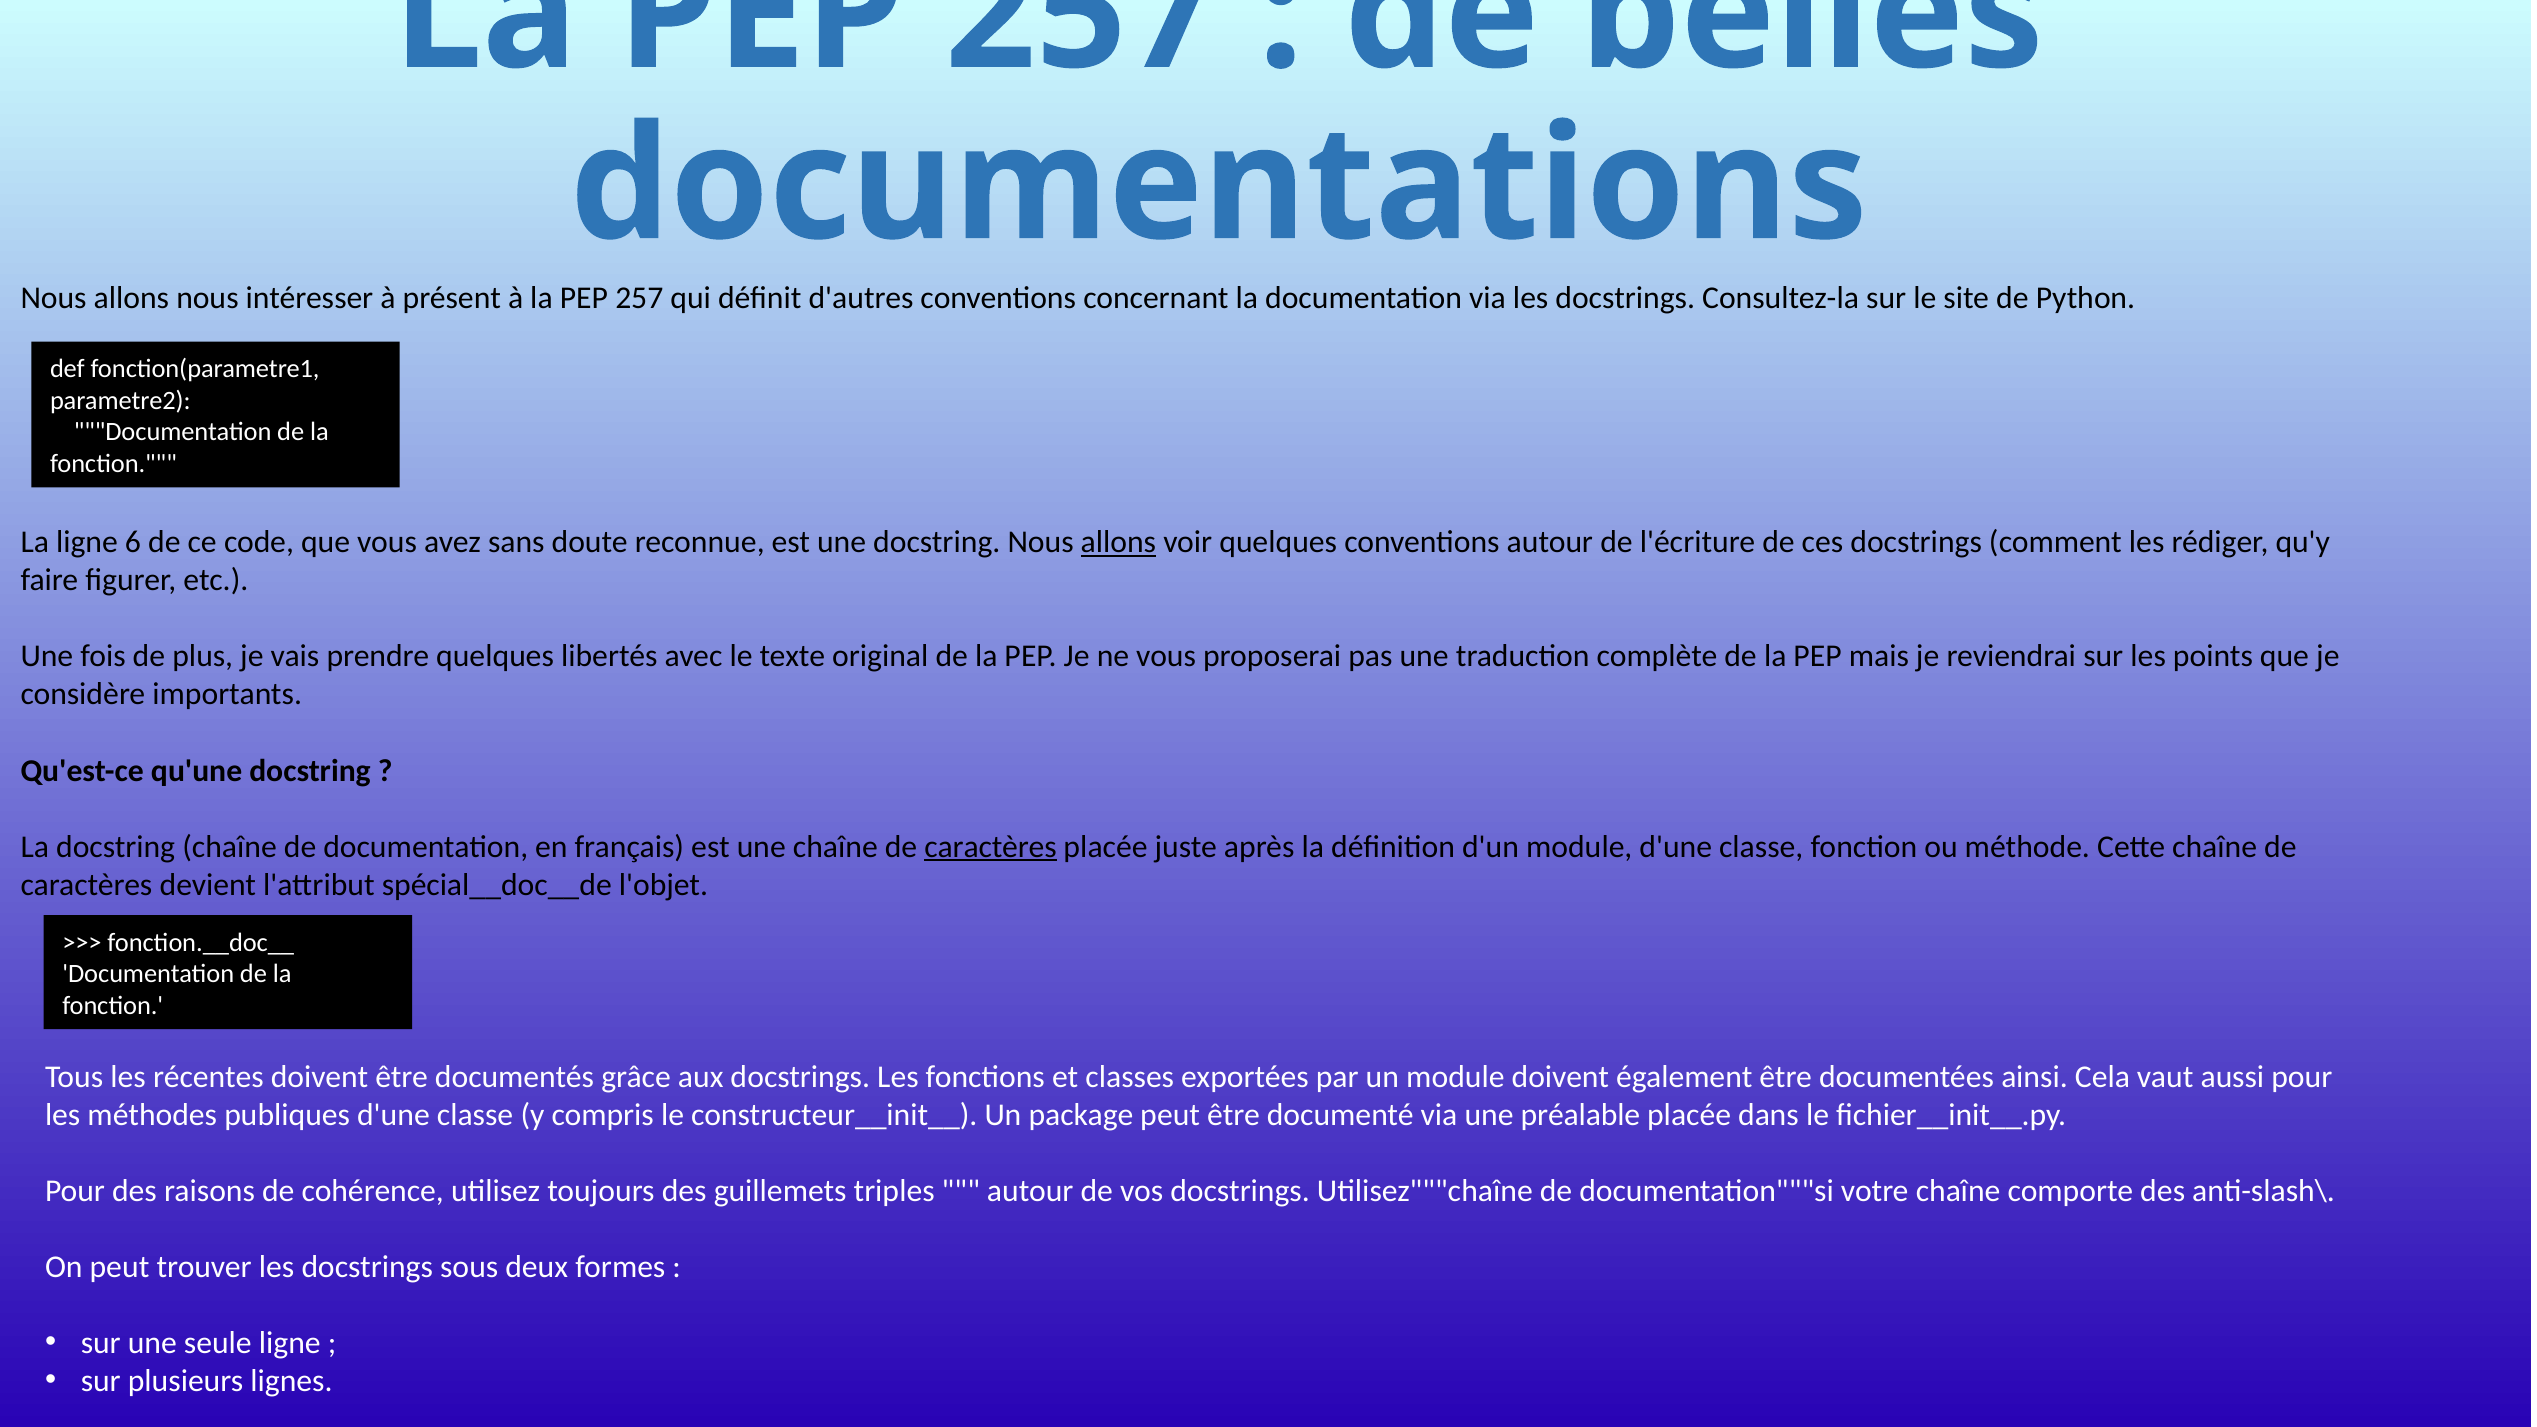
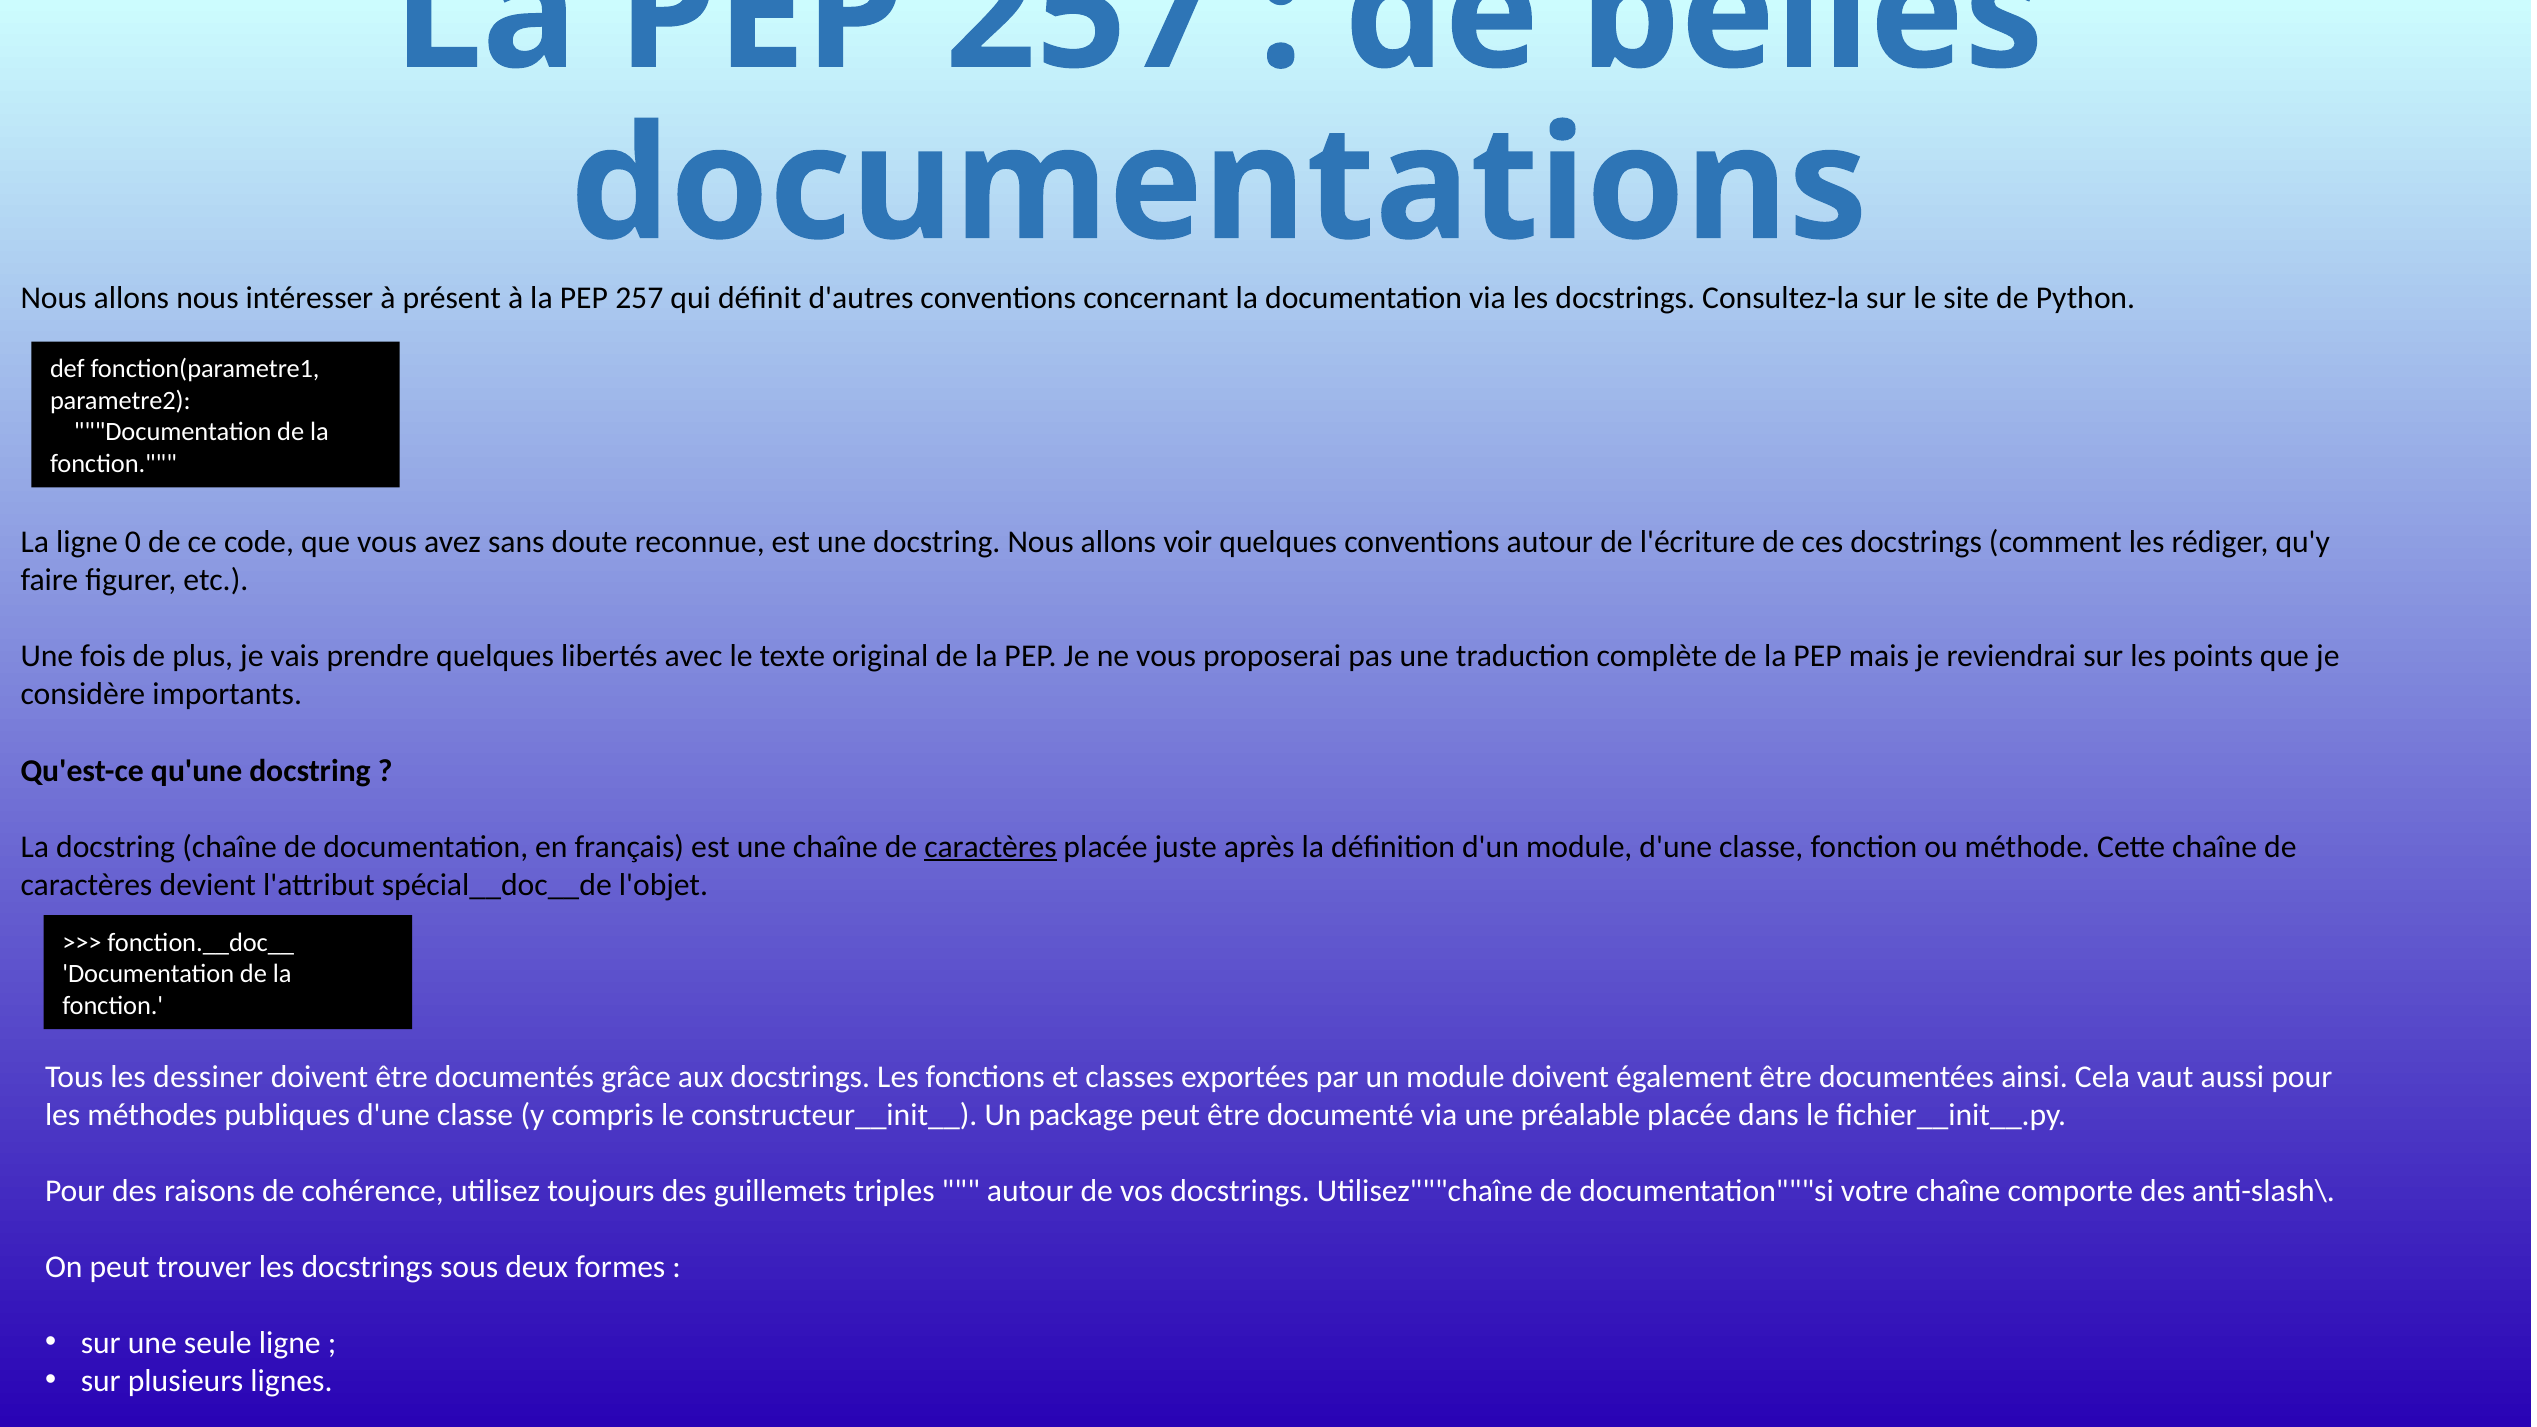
6: 6 -> 0
allons at (1118, 542) underline: present -> none
récentes: récentes -> dessiner
